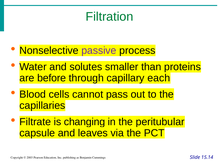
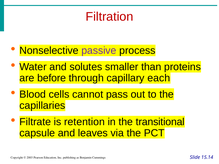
Filtration colour: green -> red
changing: changing -> retention
peritubular: peritubular -> transitional
